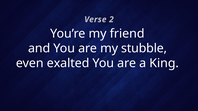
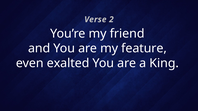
stubble: stubble -> feature
